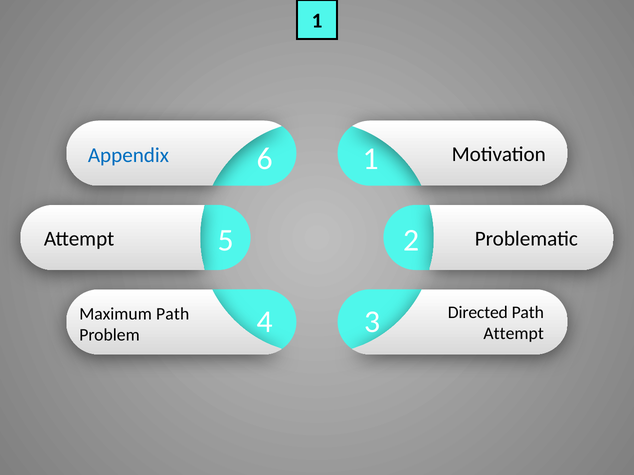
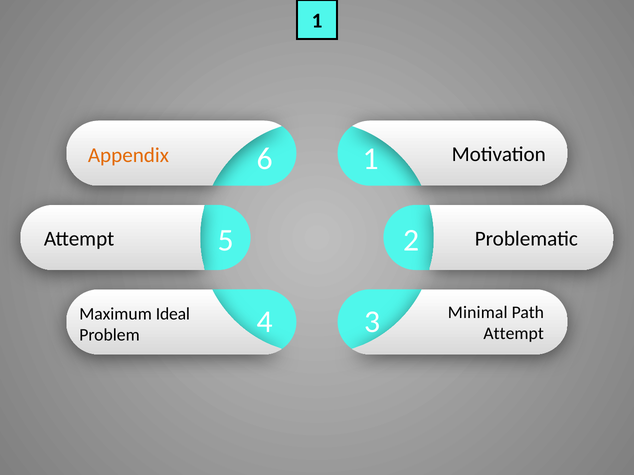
Appendix colour: blue -> orange
Directed: Directed -> Minimal
Maximum Path: Path -> Ideal
